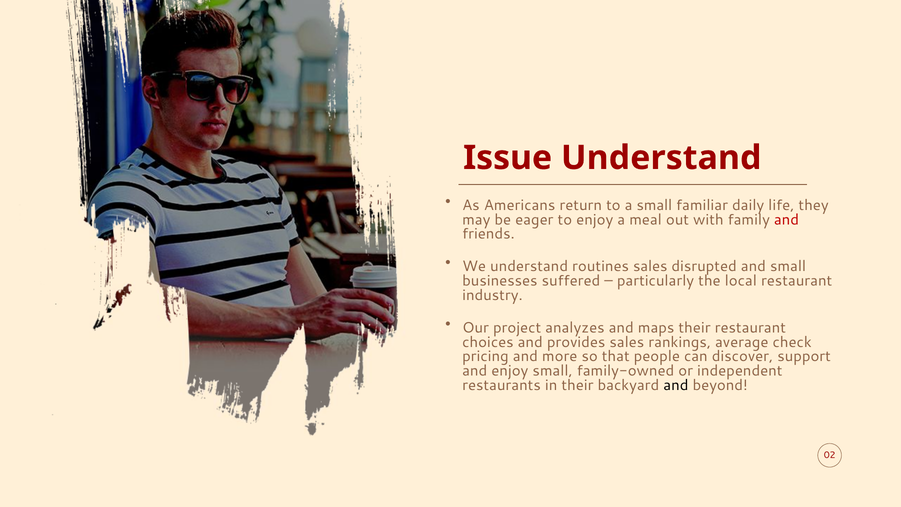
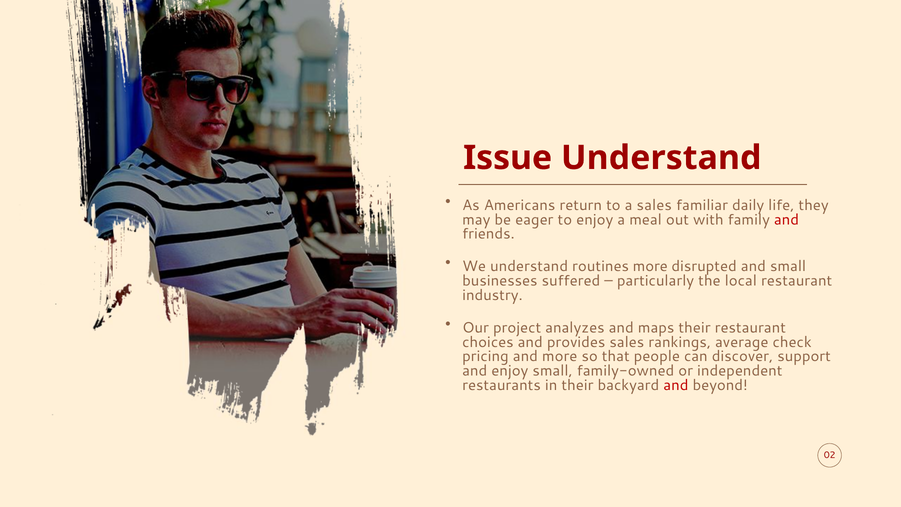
a small: small -> sales
routines sales: sales -> more
and at (676, 385) colour: black -> red
